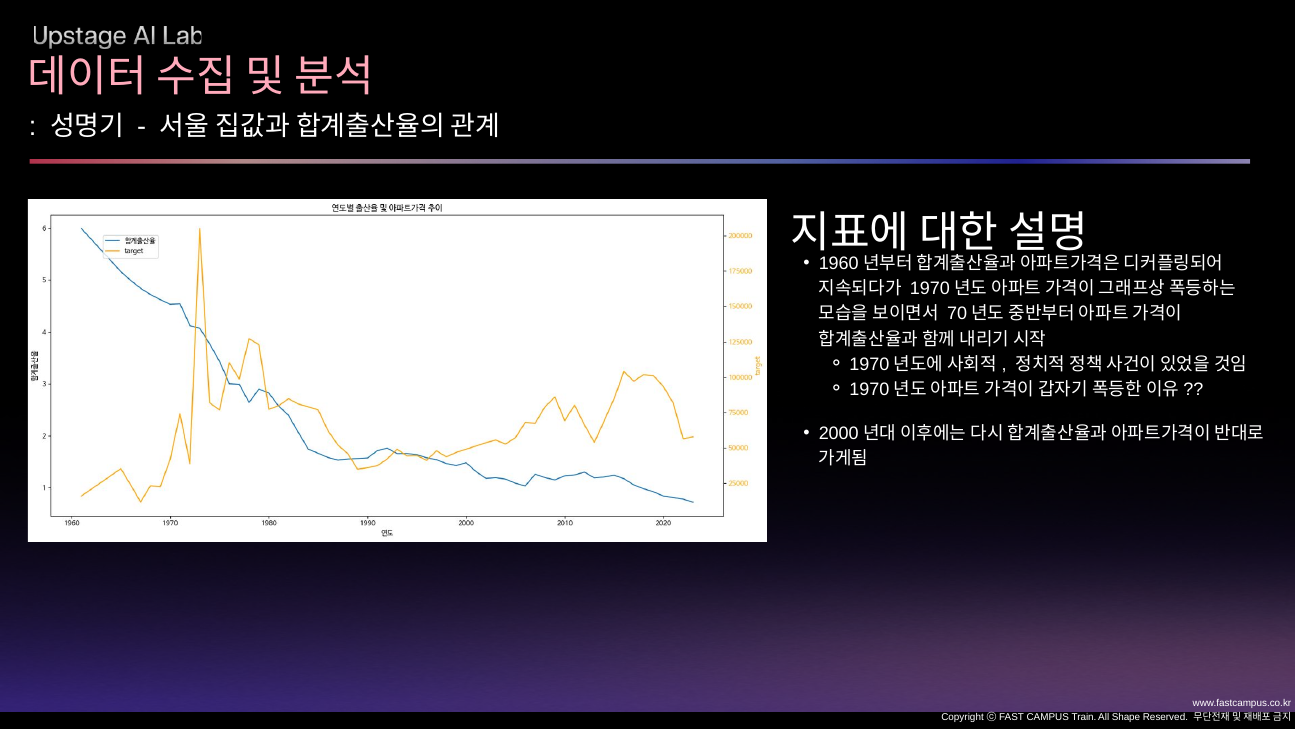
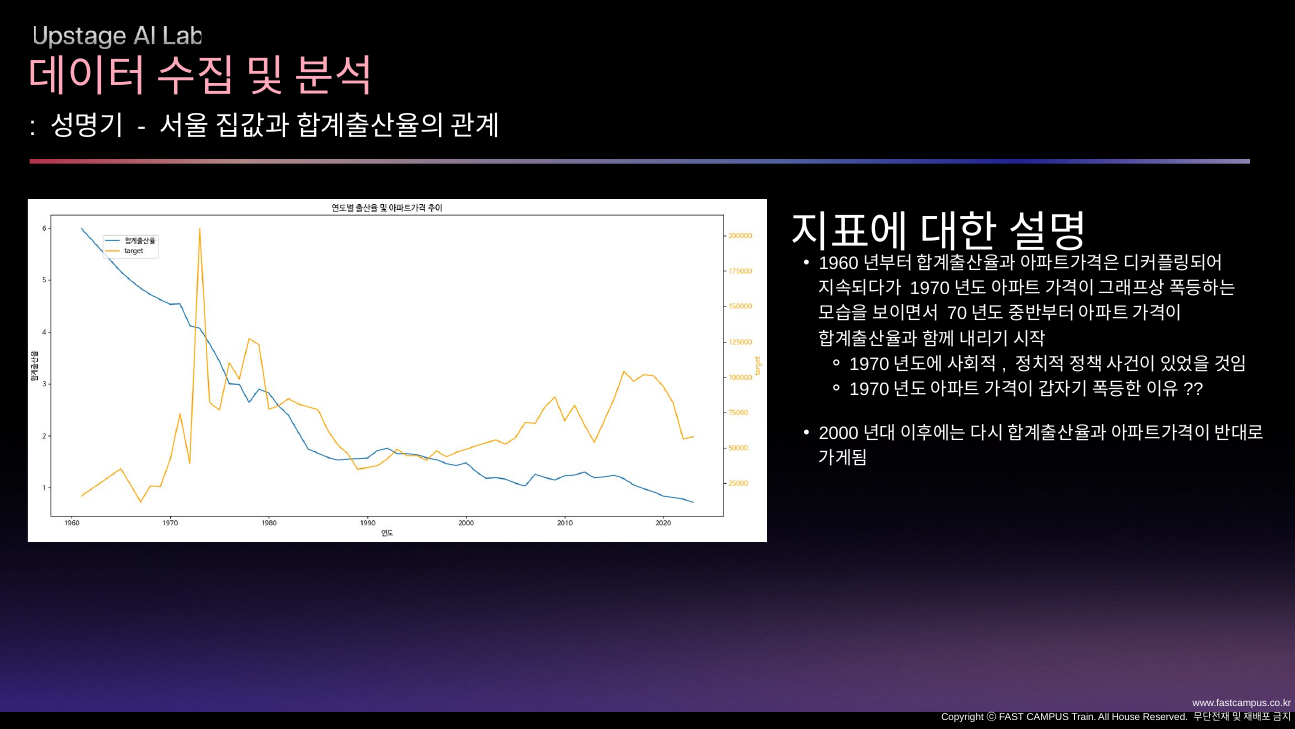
Shape: Shape -> House
